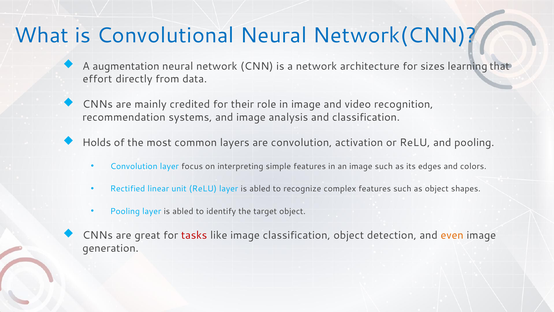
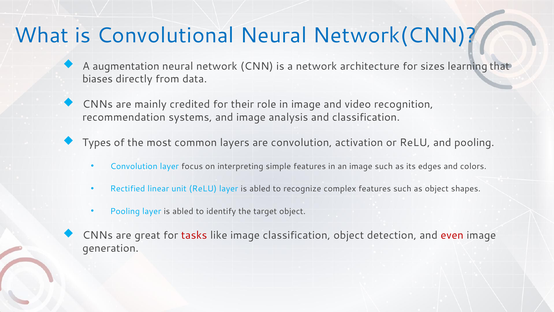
effort: effort -> biases
Holds: Holds -> Types
even colour: orange -> red
